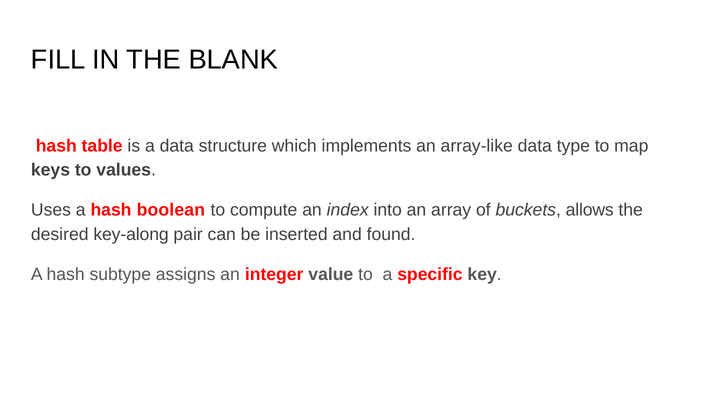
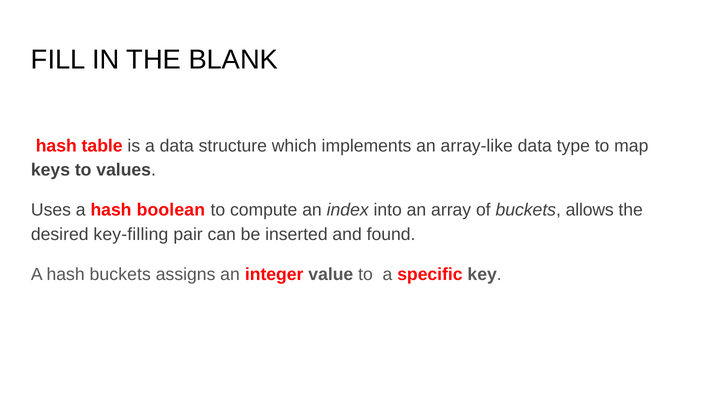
key-along: key-along -> key-filling
hash subtype: subtype -> buckets
